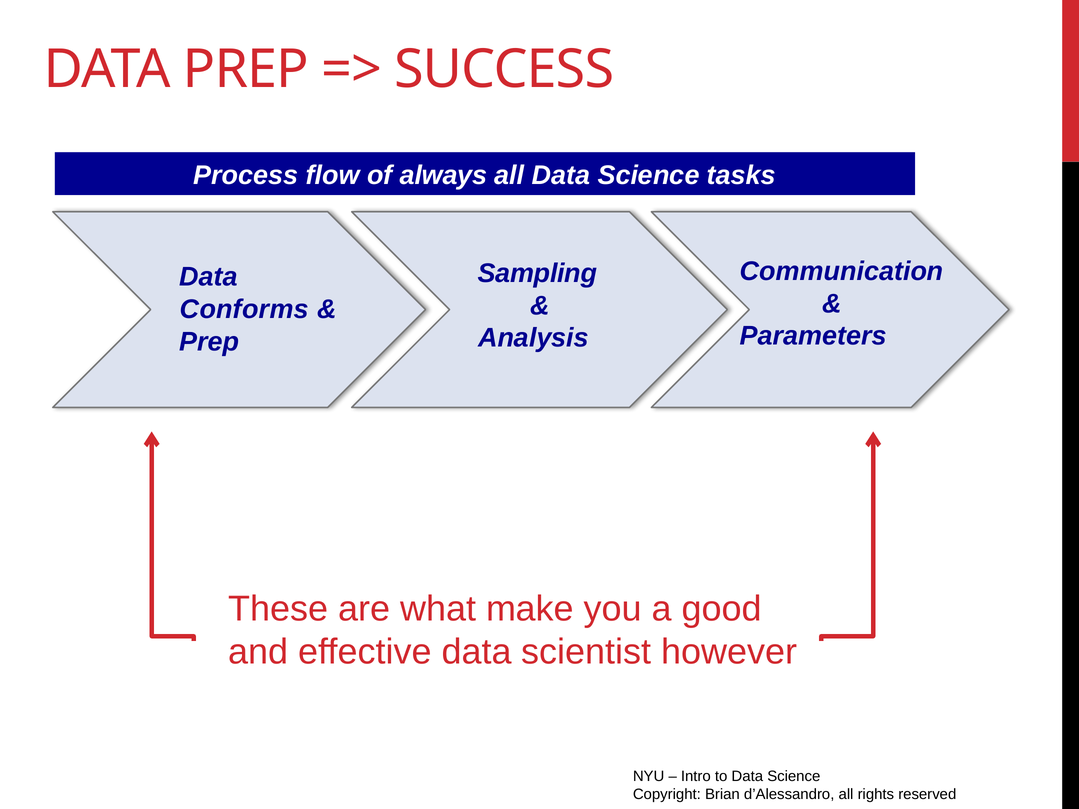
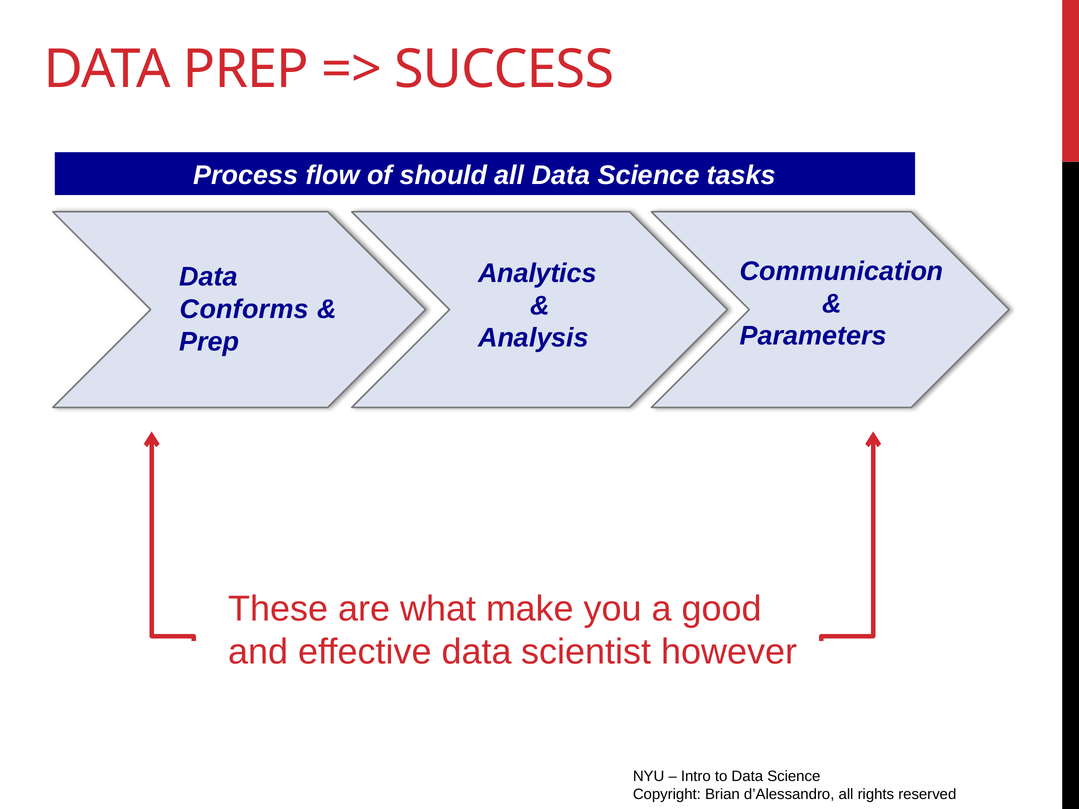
always: always -> should
Sampling: Sampling -> Analytics
